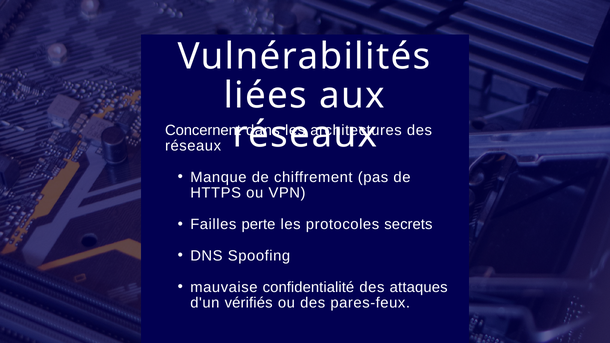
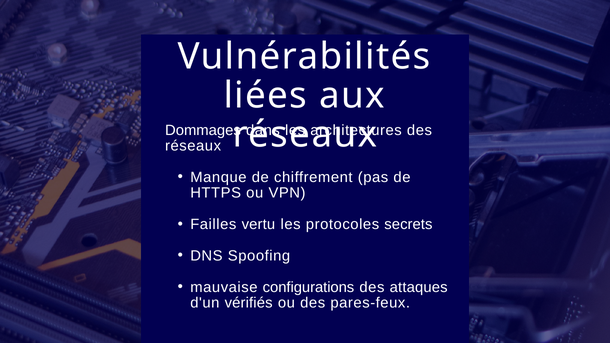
Concernent: Concernent -> Dommages
perte: perte -> vertu
confidentialité: confidentialité -> configurations
